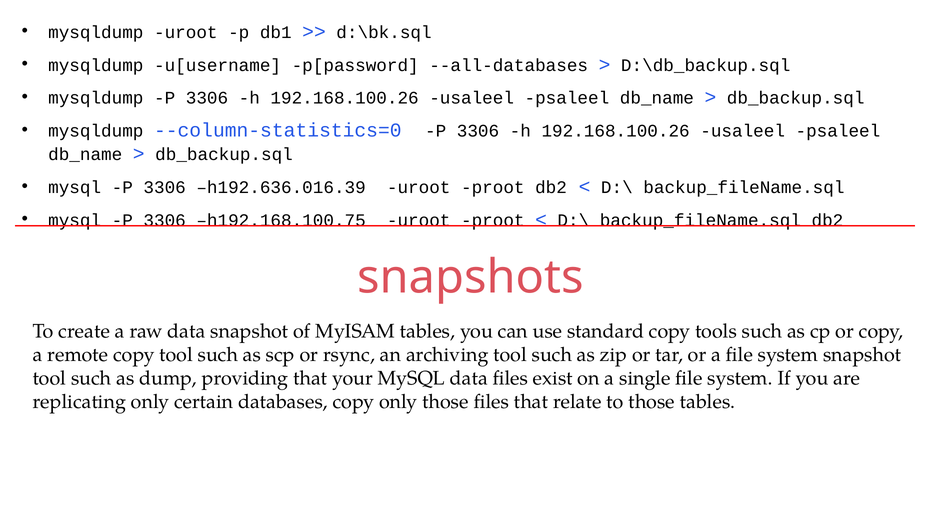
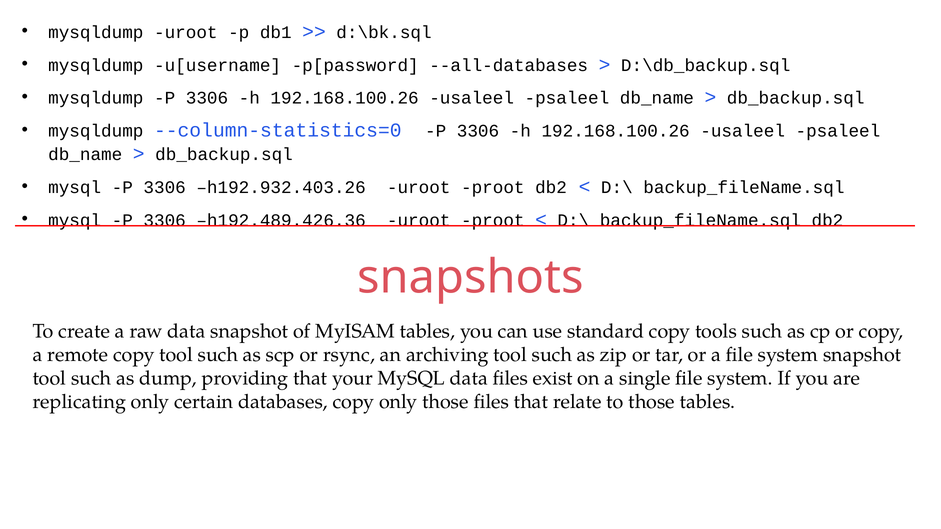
h192.636.016.39: h192.636.016.39 -> h192.932.403.26
h192.168.100.75: h192.168.100.75 -> h192.489.426.36
